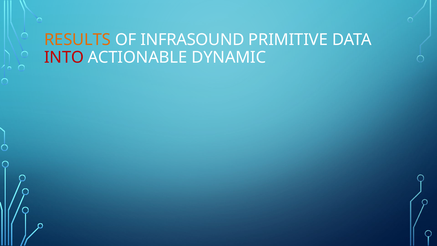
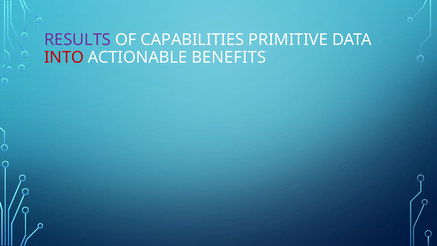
RESULTS colour: orange -> purple
INFRASOUND: INFRASOUND -> CAPABILITIES
DYNAMIC: DYNAMIC -> BENEFITS
